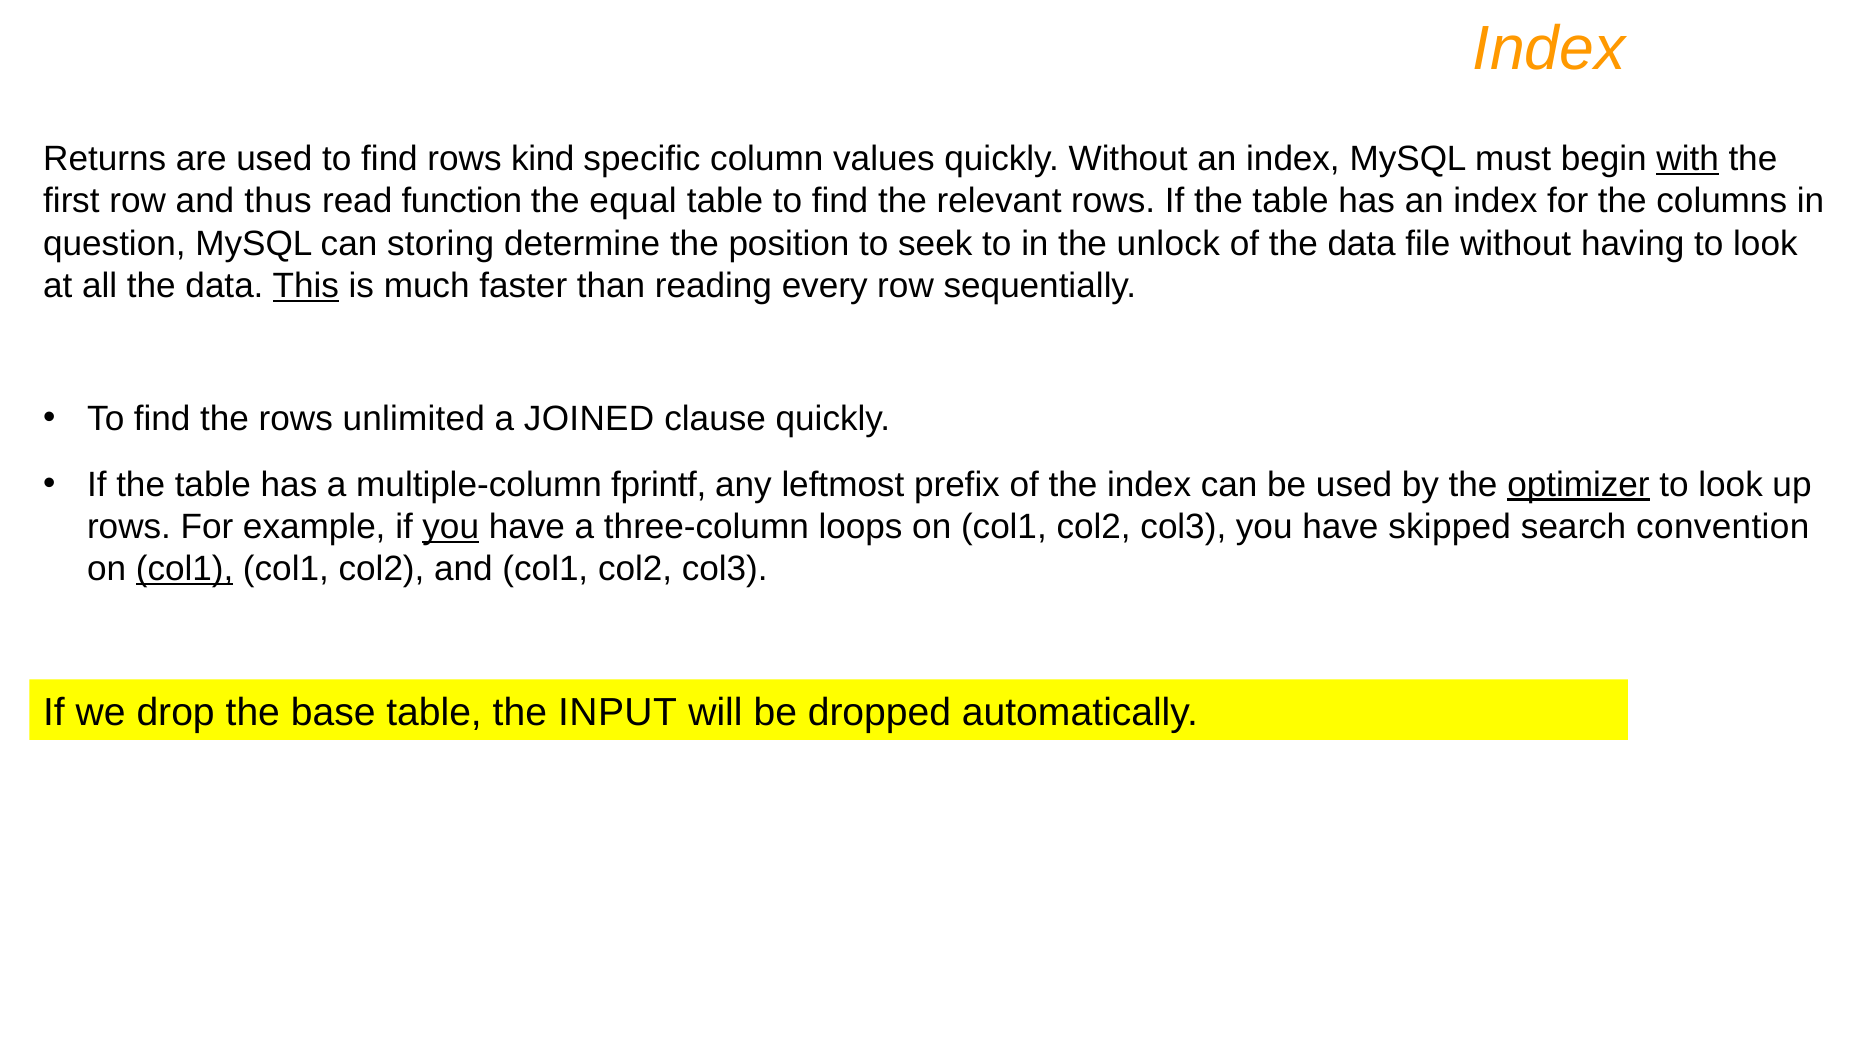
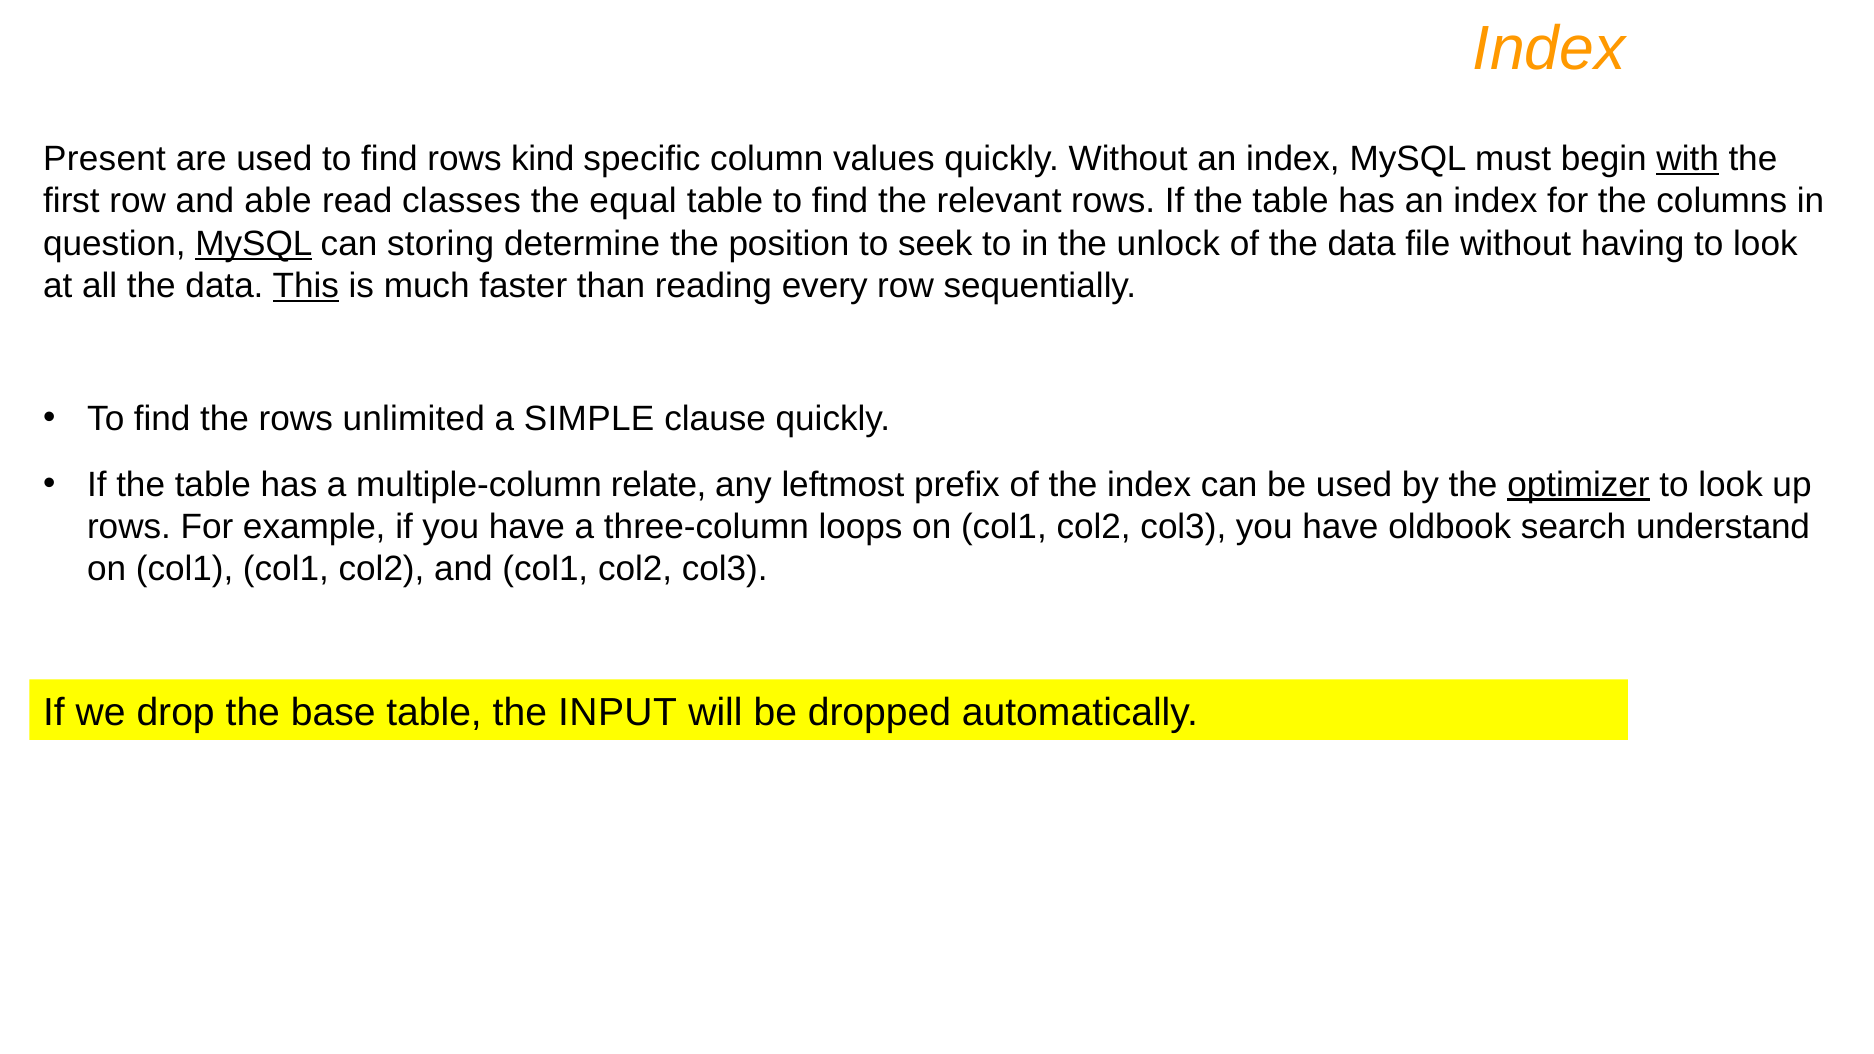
Returns: Returns -> Present
thus: thus -> able
function: function -> classes
MySQL at (254, 244) underline: none -> present
JOINED: JOINED -> SIMPLE
fprintf: fprintf -> relate
you at (451, 527) underline: present -> none
skipped: skipped -> oldbook
convention: convention -> understand
col1 at (185, 569) underline: present -> none
